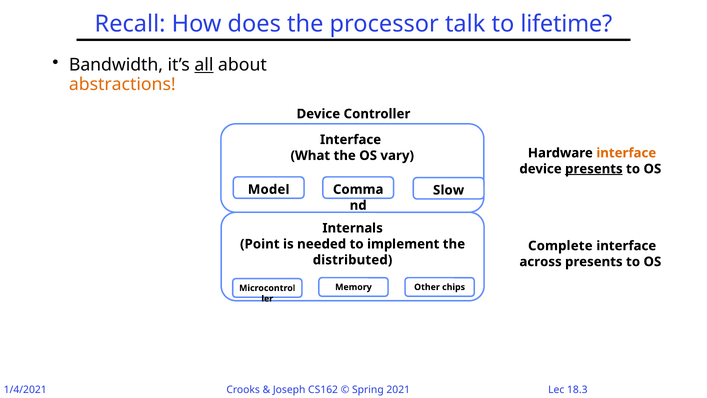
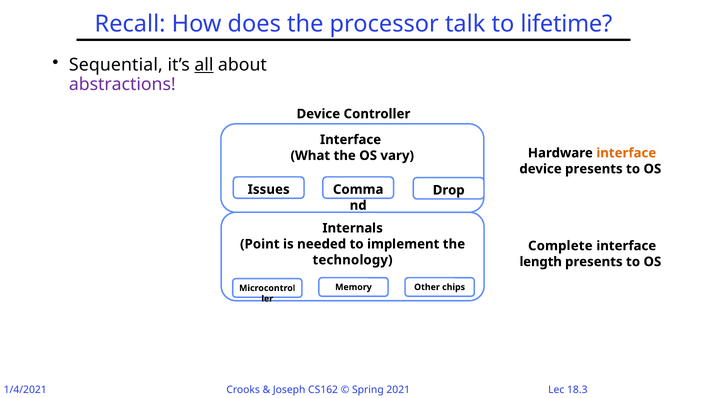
Bandwidth: Bandwidth -> Sequential
abstractions colour: orange -> purple
presents at (594, 169) underline: present -> none
Model: Model -> Issues
Slow: Slow -> Drop
distributed: distributed -> technology
across: across -> length
